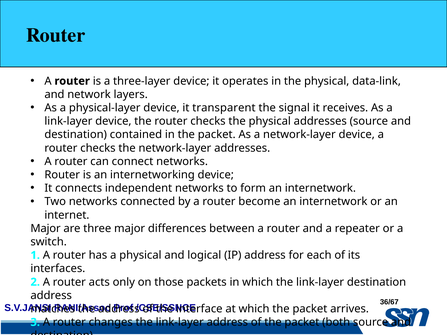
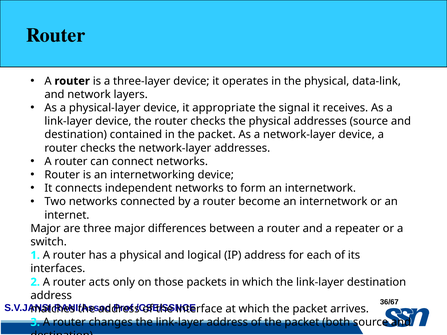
transparent: transparent -> appropriate
